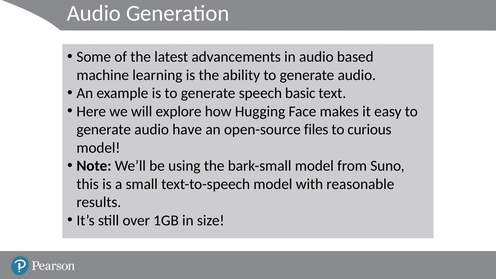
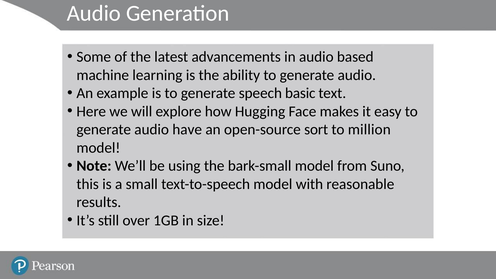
files: files -> sort
curious: curious -> million
